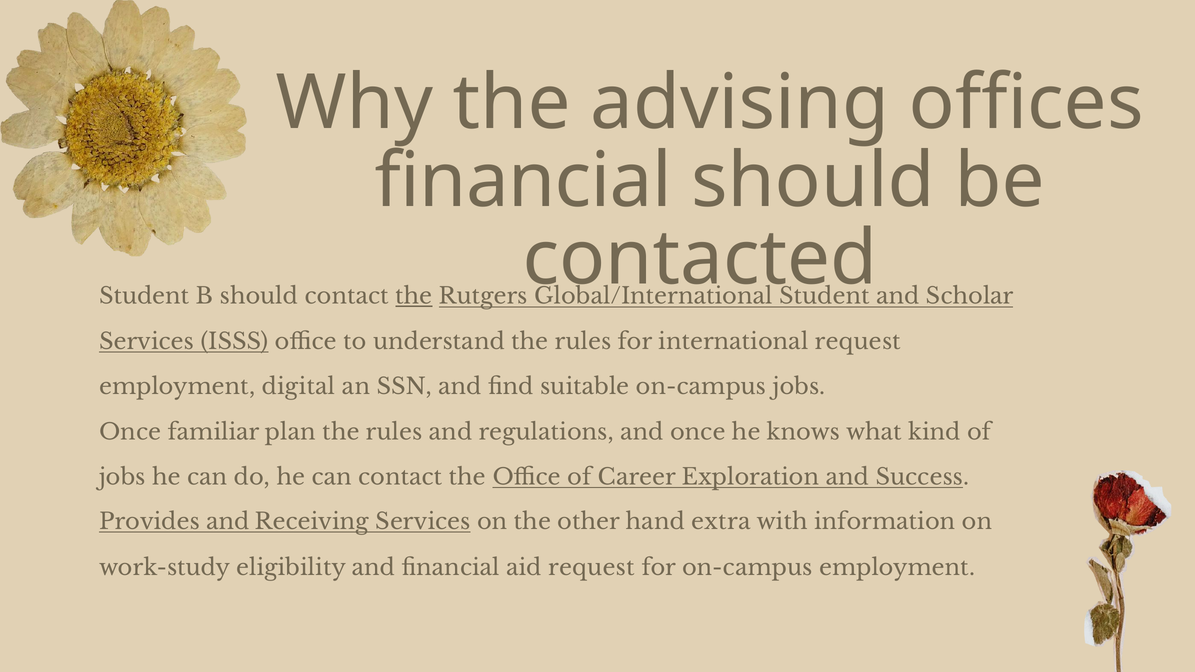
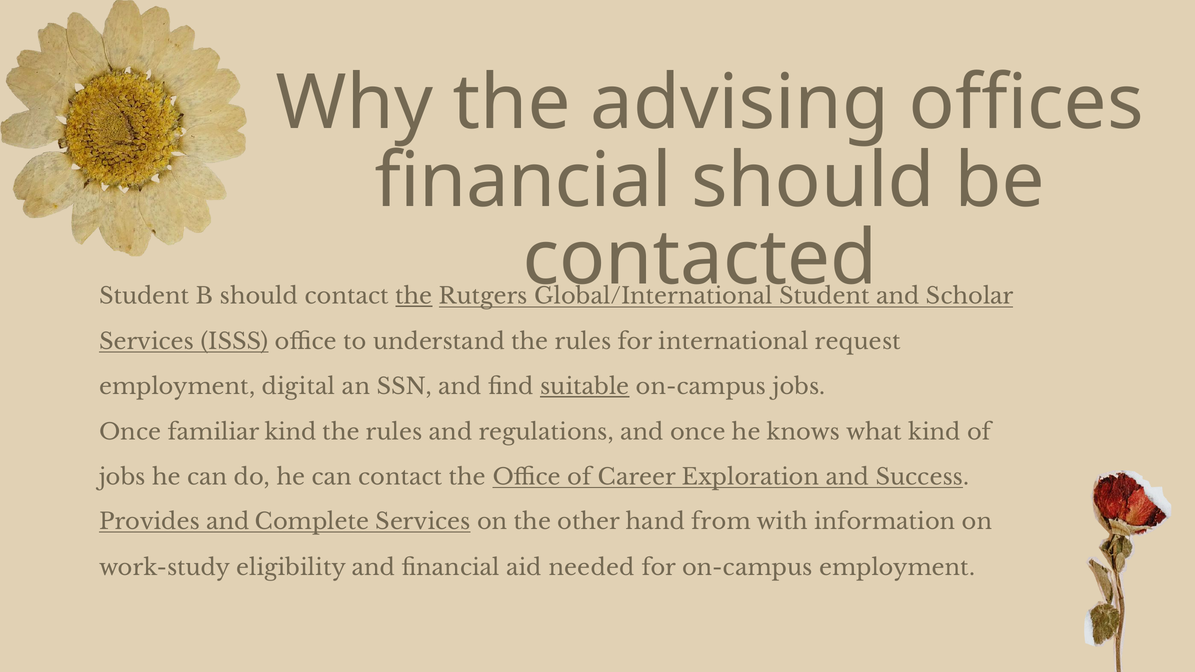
suitable underline: none -> present
familiar plan: plan -> kind
Receiving: Receiving -> Complete
extra: extra -> from
aid request: request -> needed
